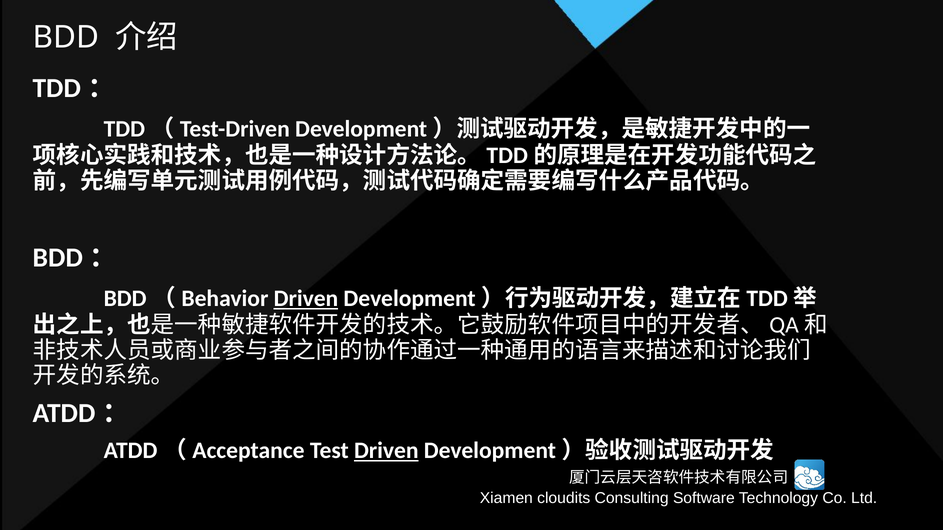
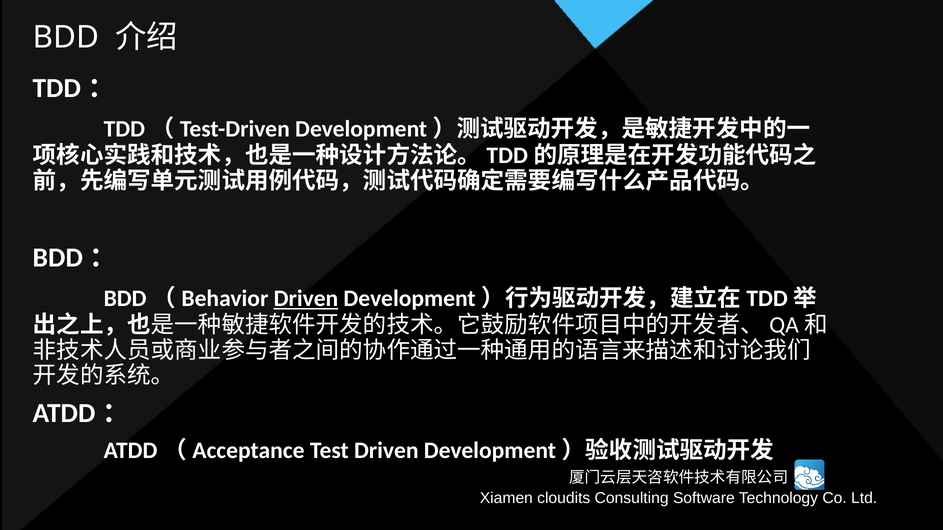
Driven at (386, 451) underline: present -> none
